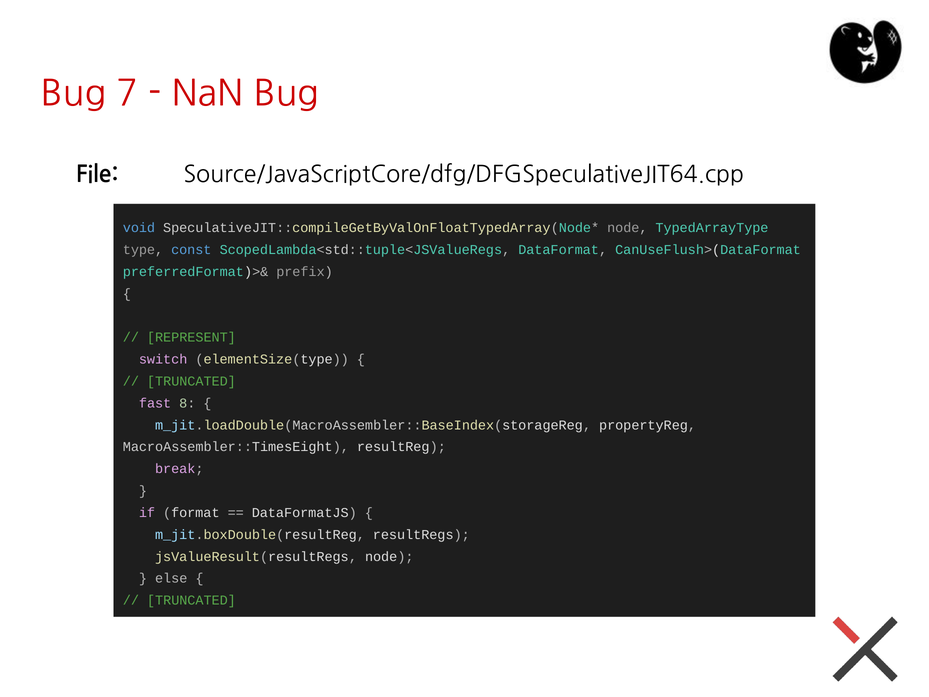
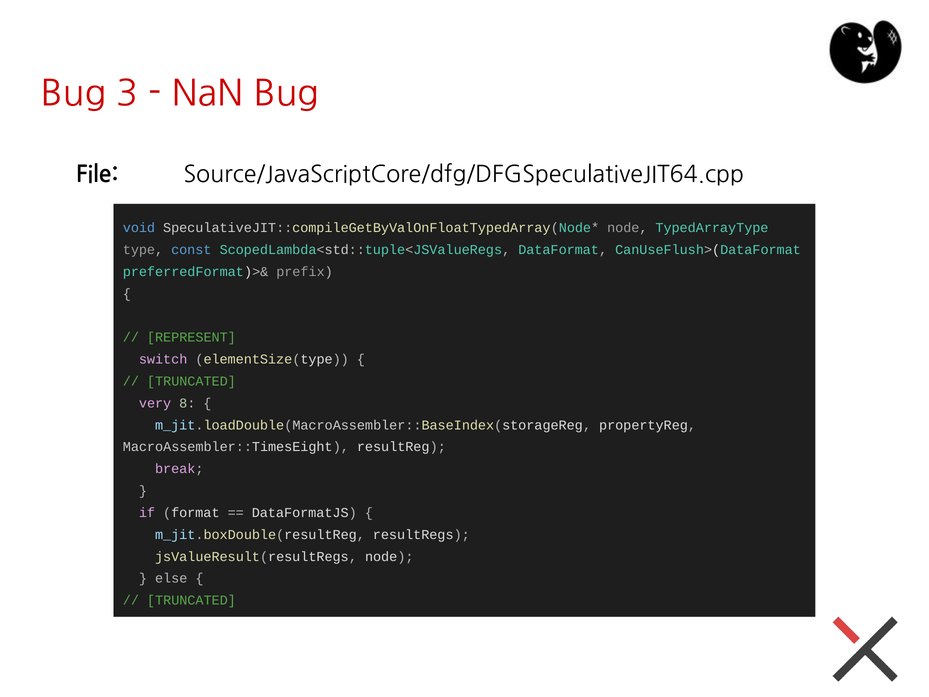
7: 7 -> 3
fast: fast -> very
